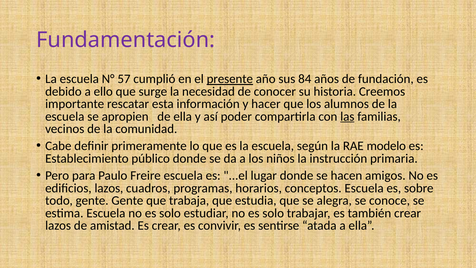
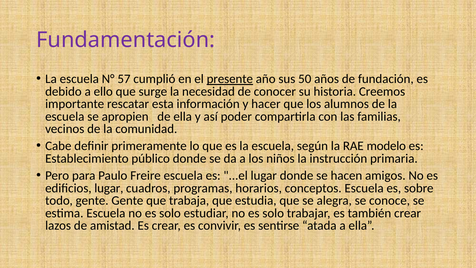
84: 84 -> 50
las underline: present -> none
edificios lazos: lazos -> lugar
